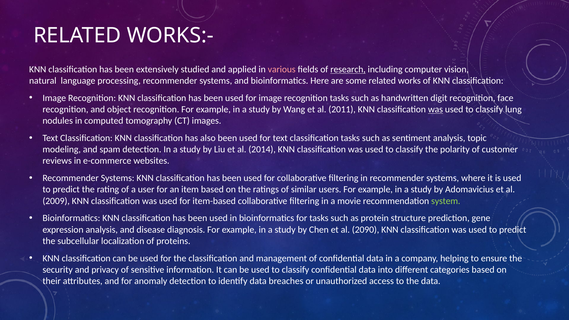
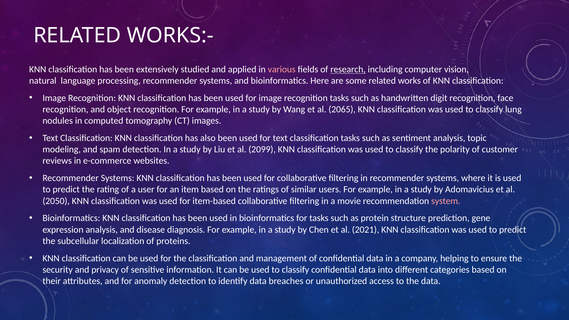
2011: 2011 -> 2065
was at (435, 109) underline: present -> none
2014: 2014 -> 2099
2009: 2009 -> 2050
system colour: light green -> pink
2090: 2090 -> 2021
